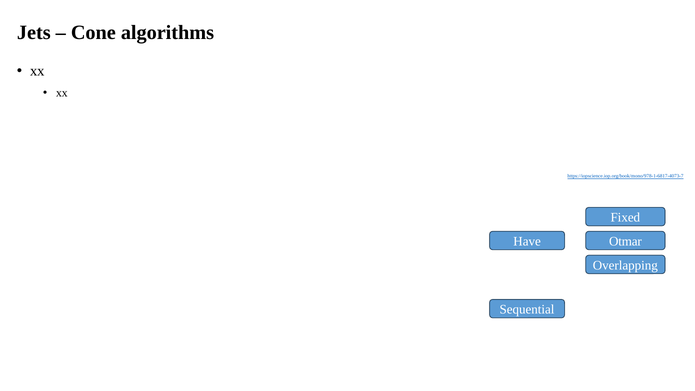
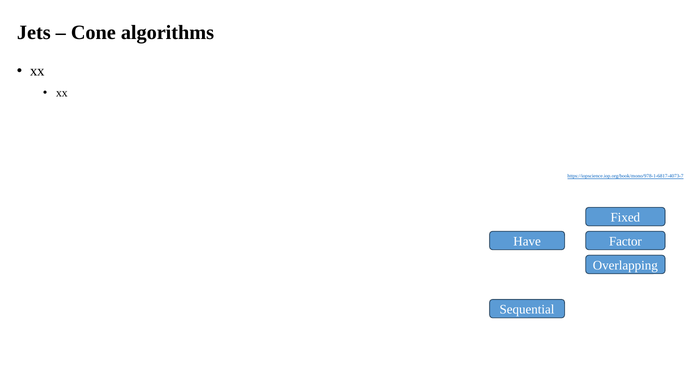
Otmar: Otmar -> Factor
